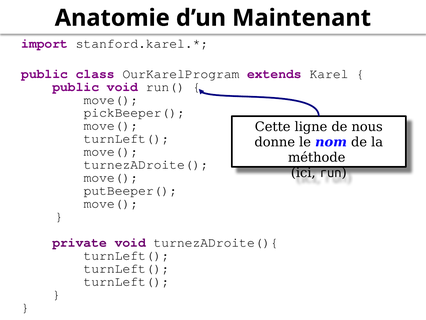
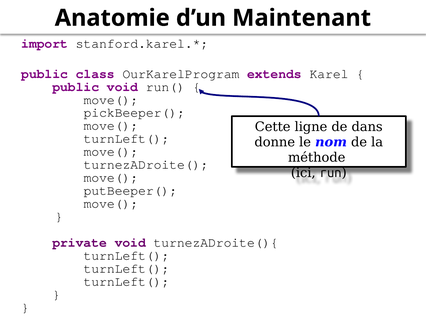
nous: nous -> dans
